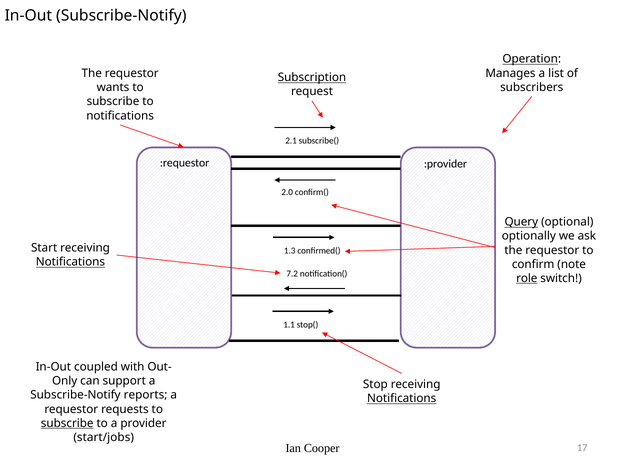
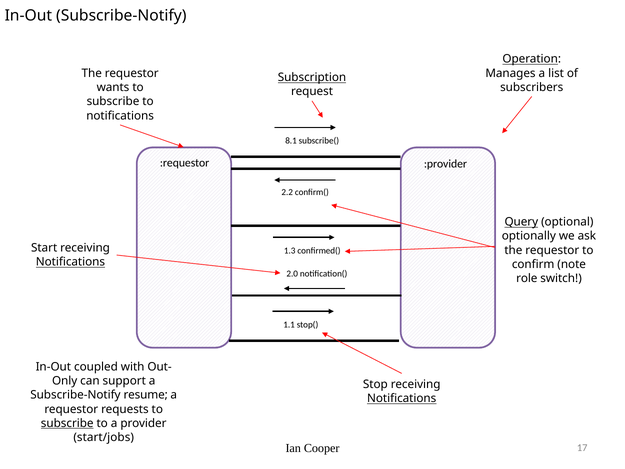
2.1: 2.1 -> 8.1
2.0: 2.0 -> 2.2
7.2: 7.2 -> 2.0
role underline: present -> none
reports: reports -> resume
